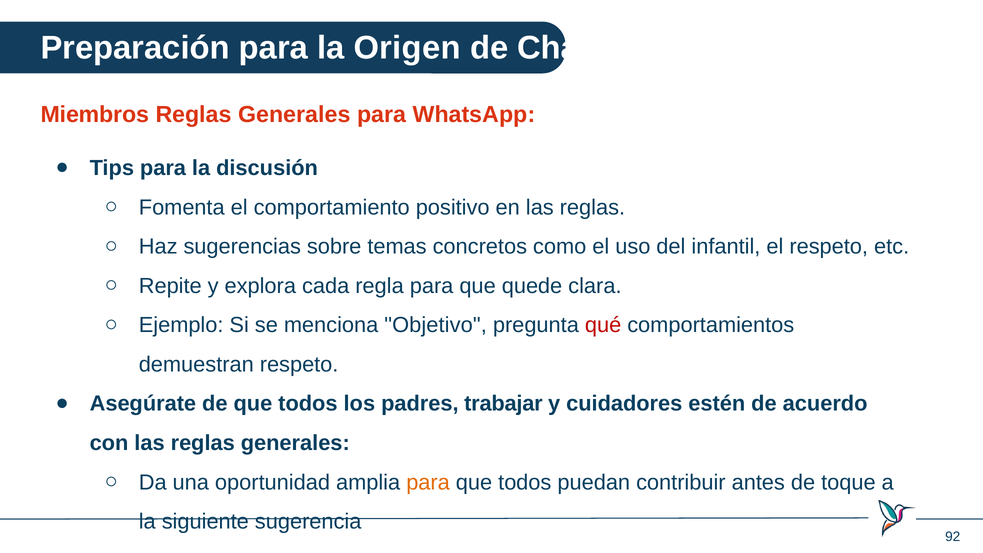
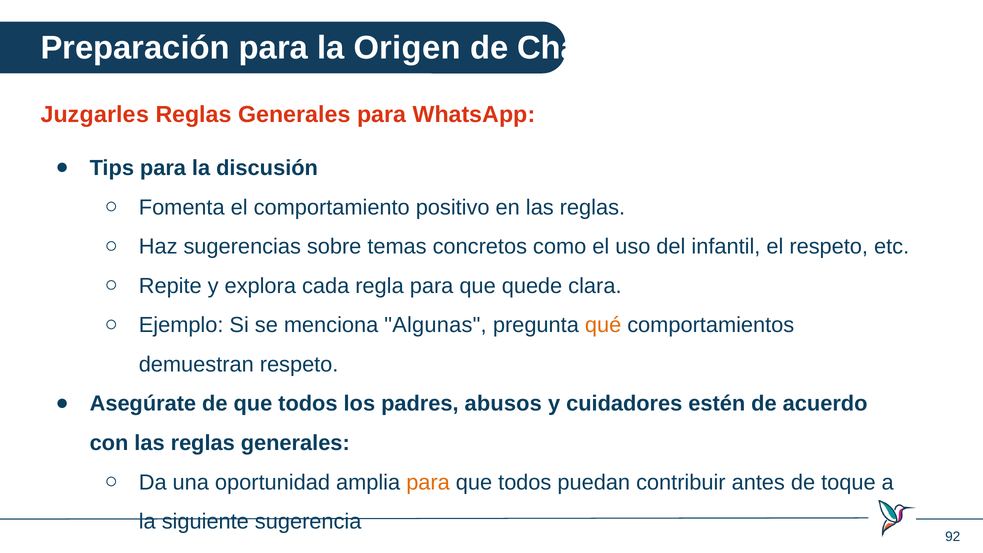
Miembros: Miembros -> Juzgarles
Objetivo: Objetivo -> Algunas
qué colour: red -> orange
trabajar: trabajar -> abusos
